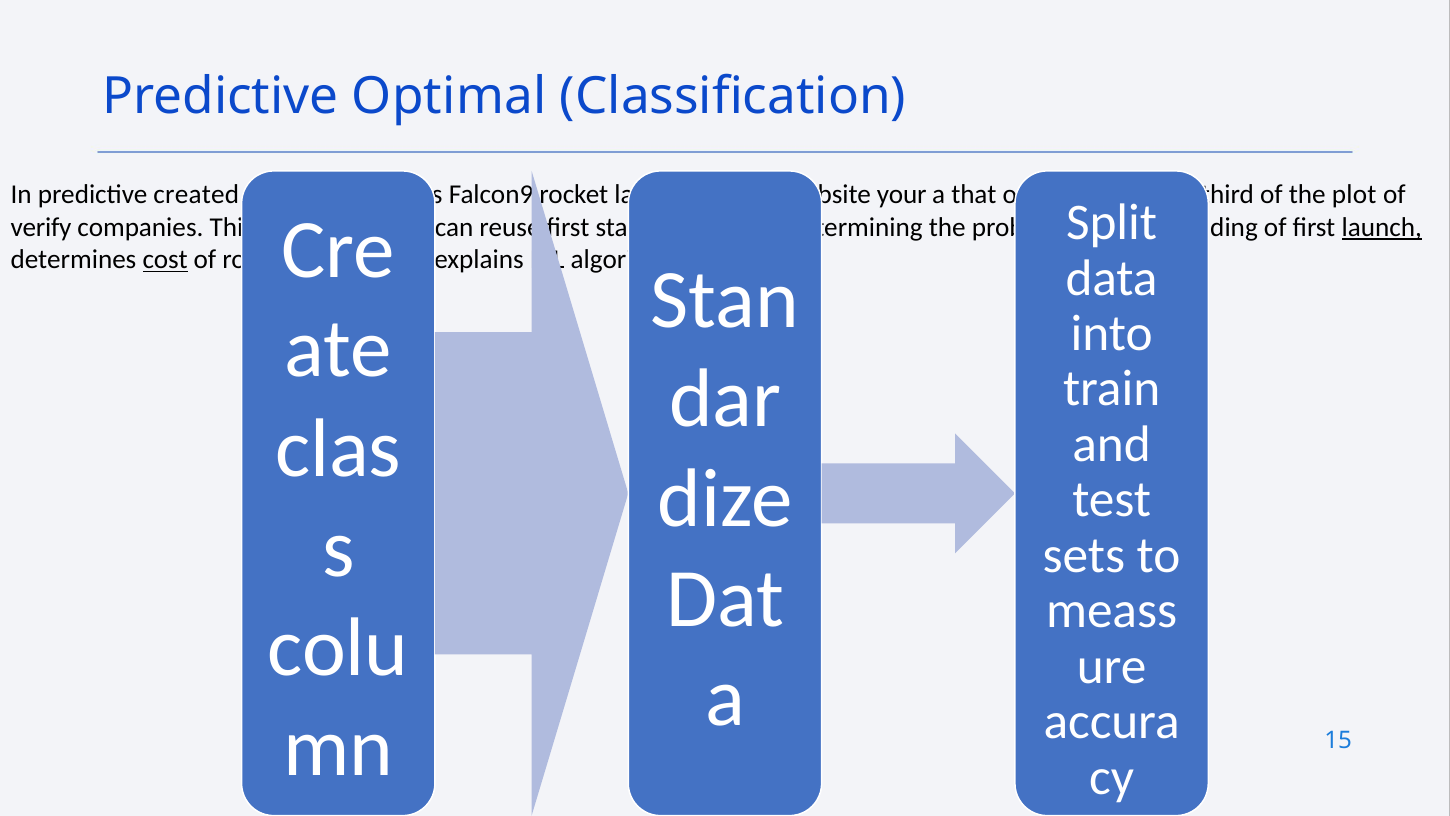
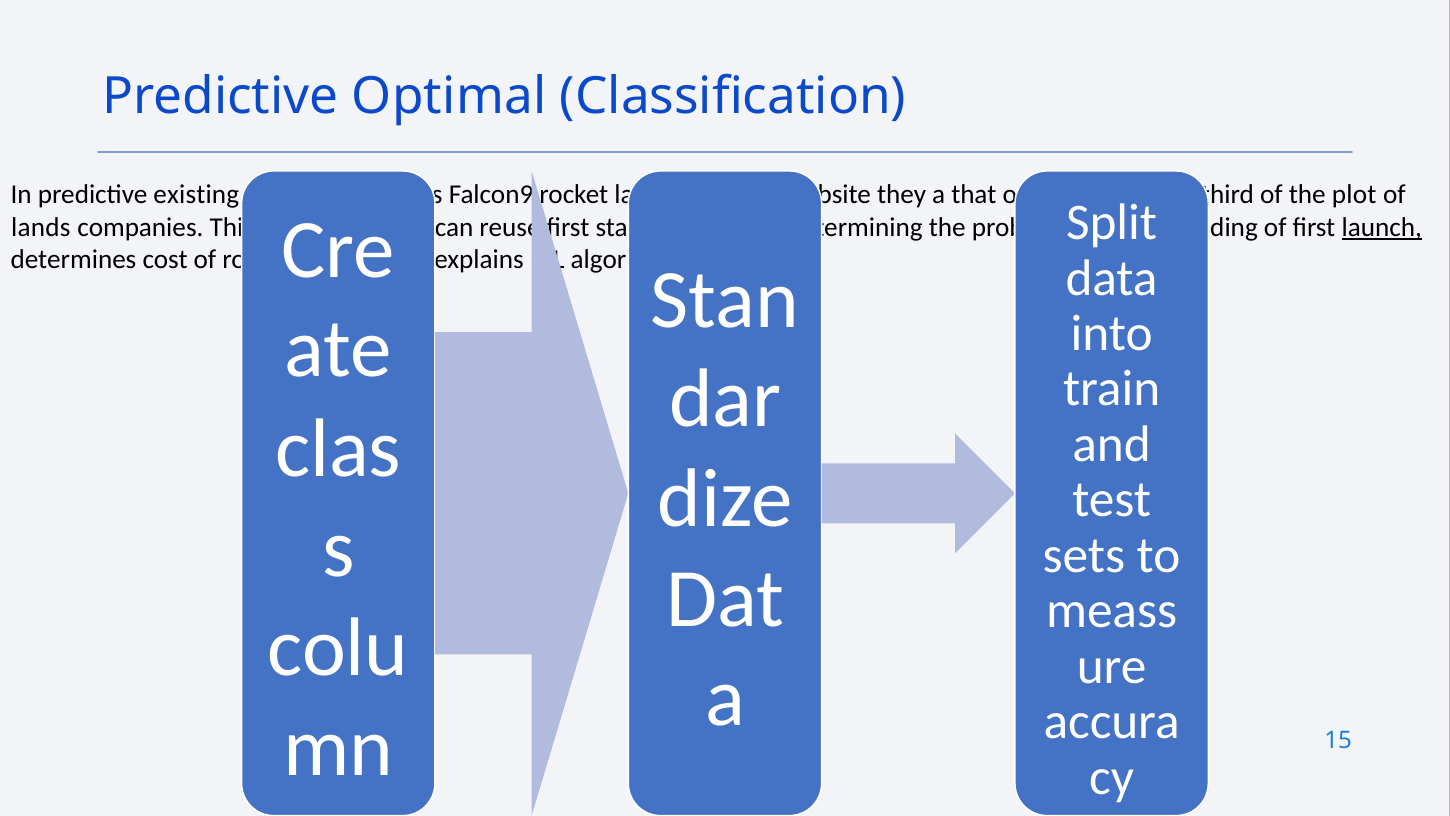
created: created -> existing
your at (902, 194): your -> they
verify: verify -> lands
cost underline: present -> none
